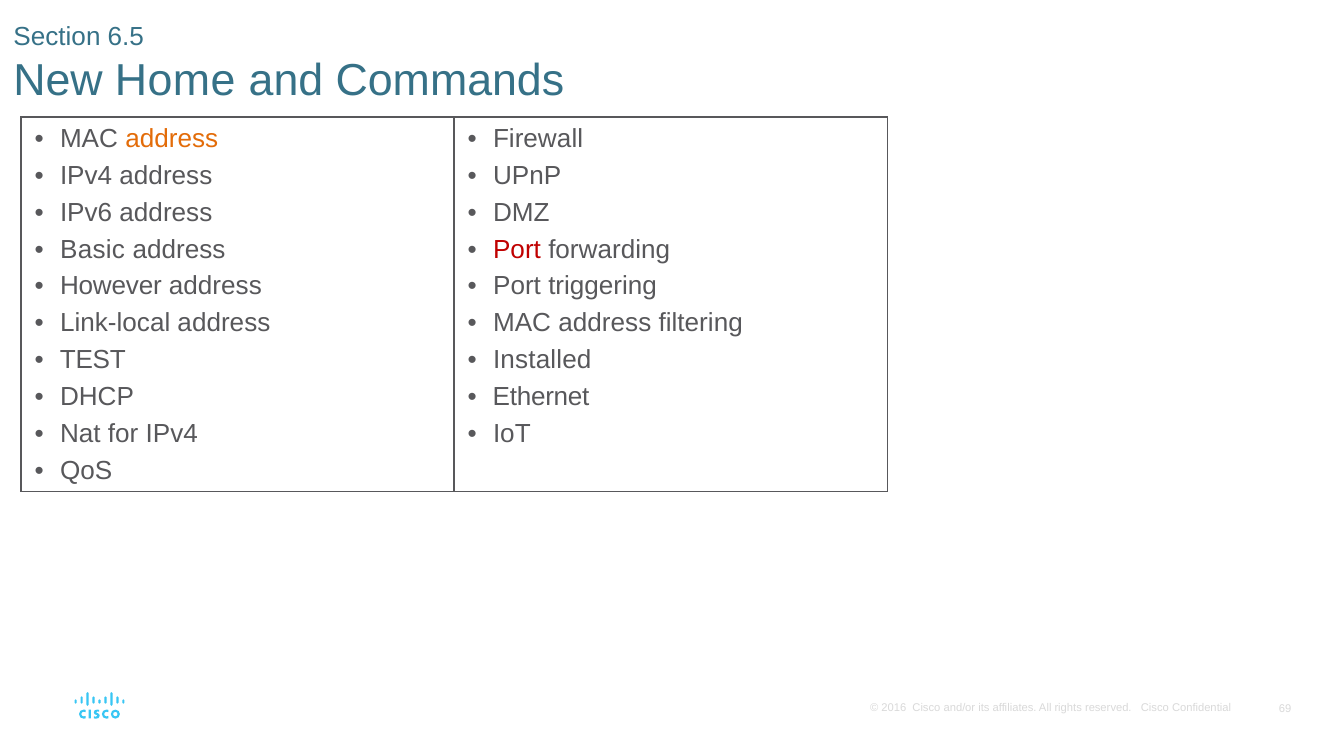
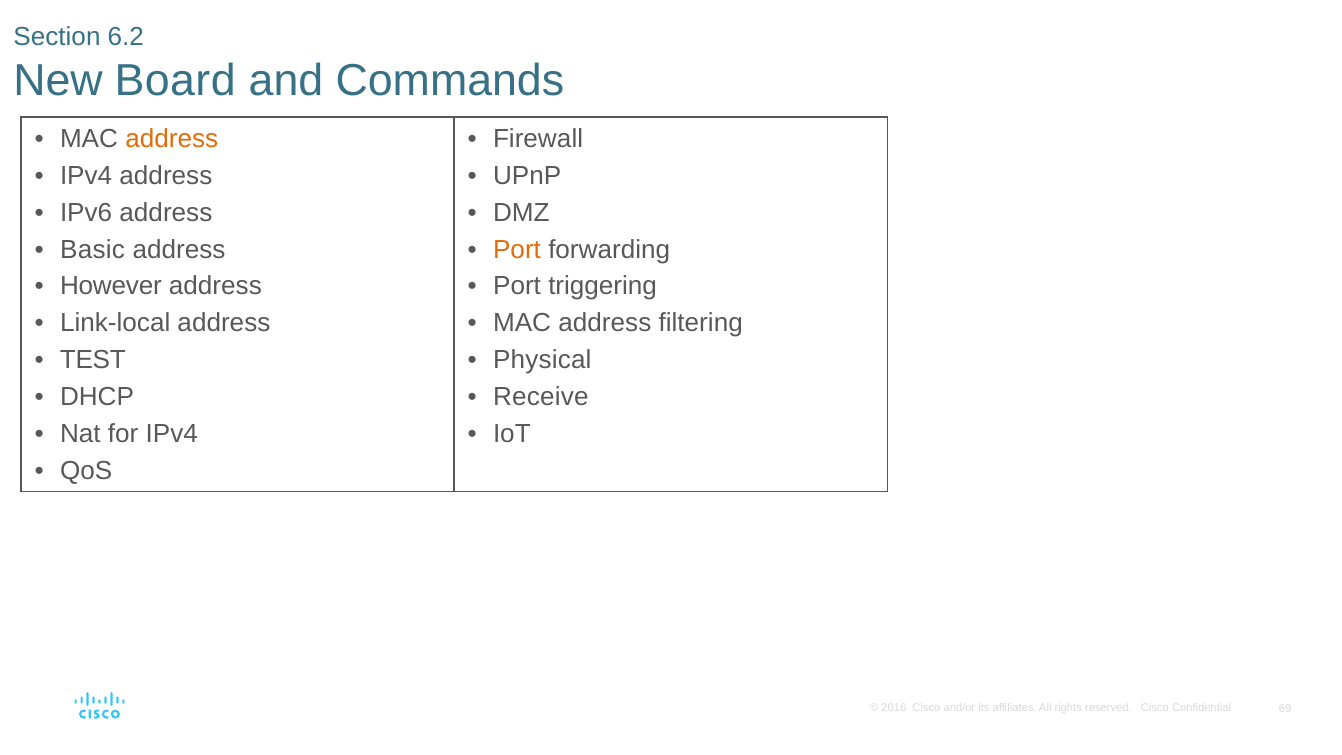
6.5: 6.5 -> 6.2
Home: Home -> Board
Port at (517, 249) colour: red -> orange
Installed: Installed -> Physical
Ethernet: Ethernet -> Receive
